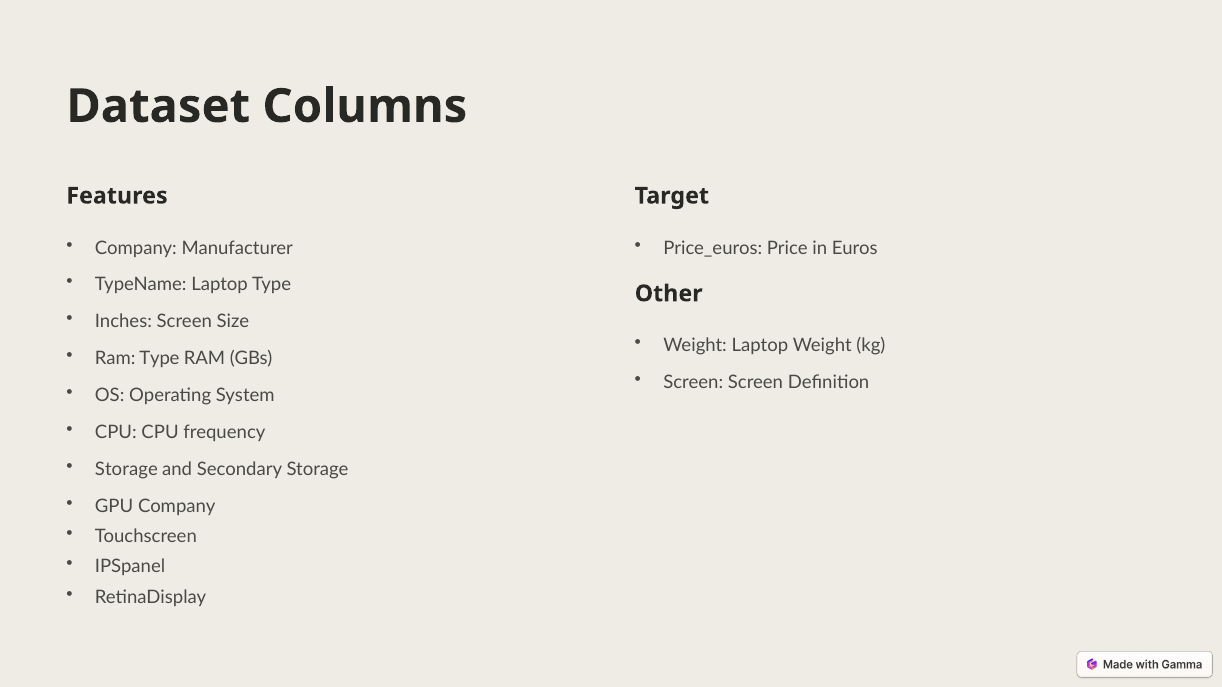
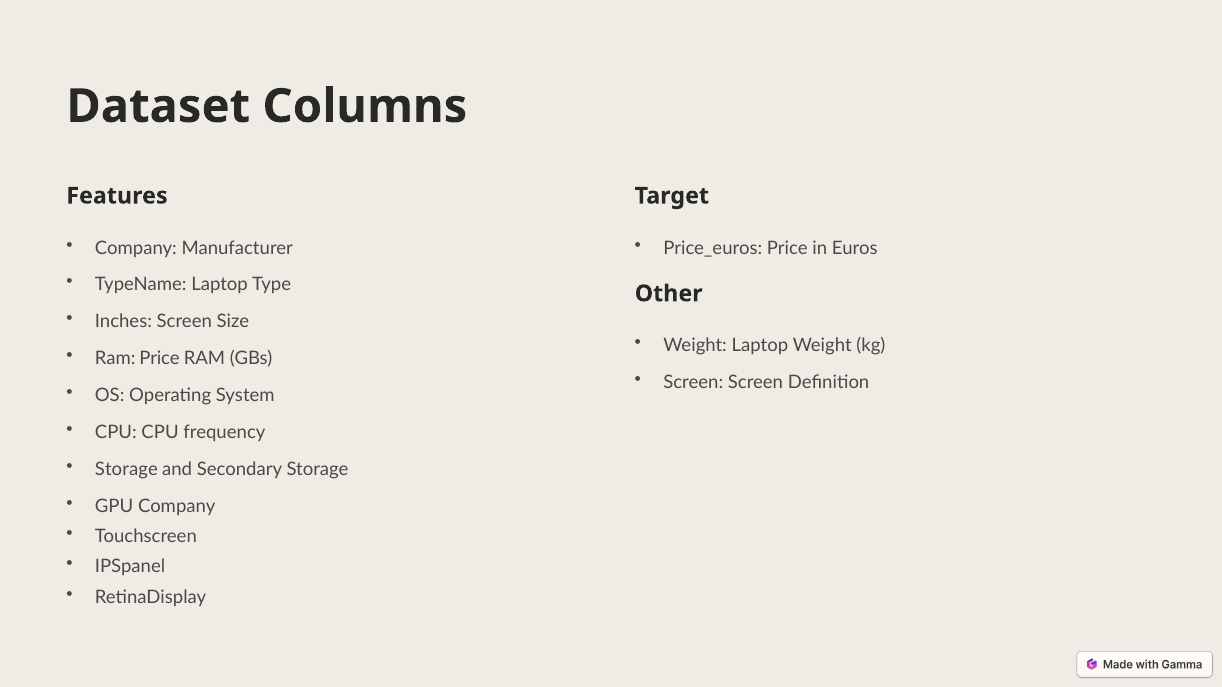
Ram Type: Type -> Price
